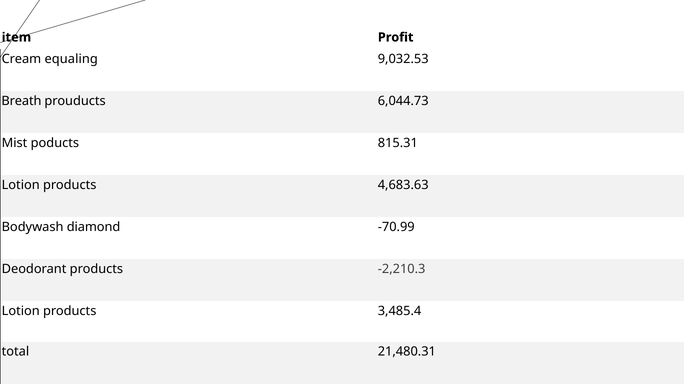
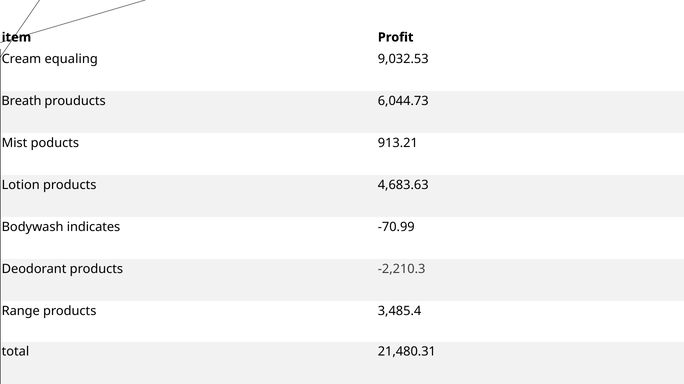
815.31: 815.31 -> 913.21
diamond: diamond -> indicates
Lotion at (21, 312): Lotion -> Range
